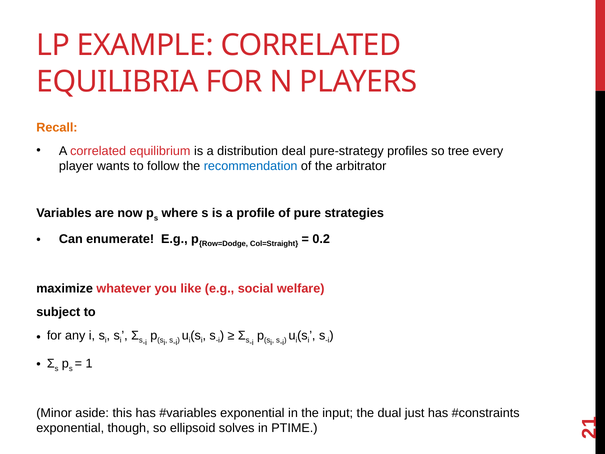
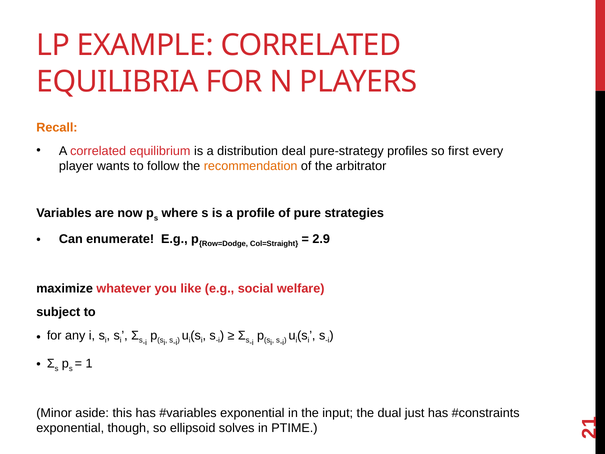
tree: tree -> first
recommendation colour: blue -> orange
0.2: 0.2 -> 2.9
